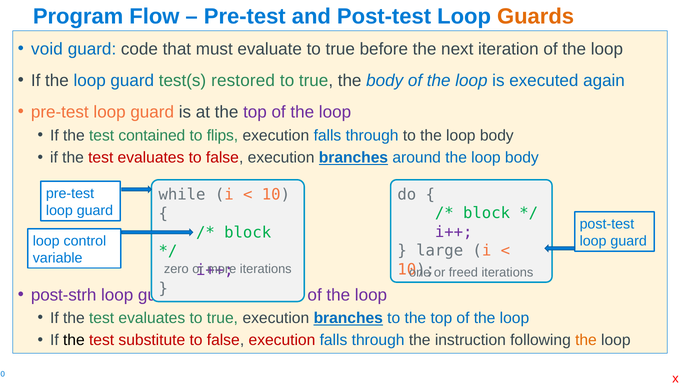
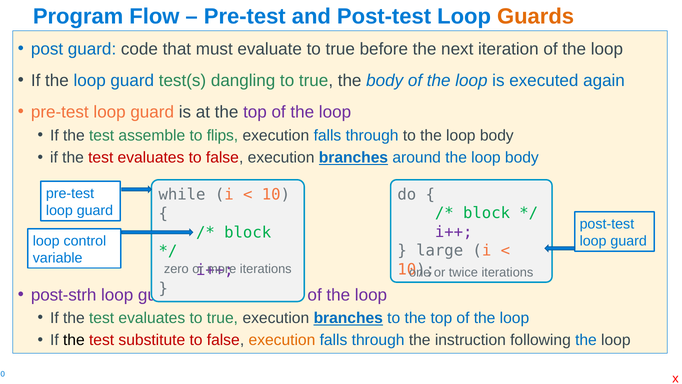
void: void -> post
restored: restored -> dangling
contained: contained -> assemble
freed: freed -> twice
execution at (282, 340) colour: red -> orange
the at (586, 340) colour: orange -> blue
